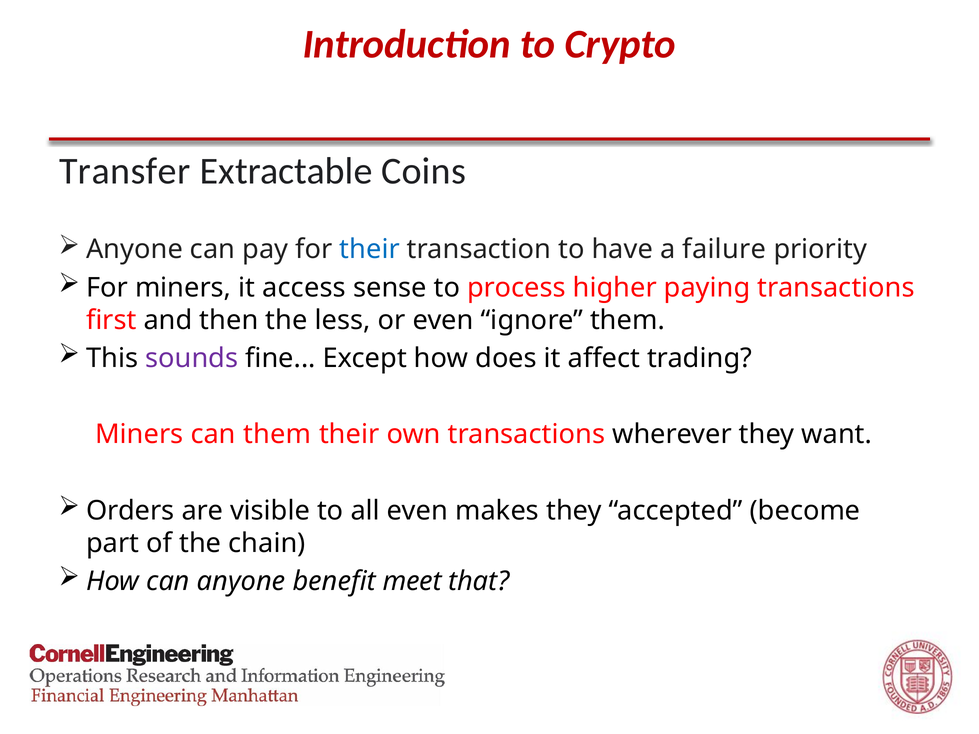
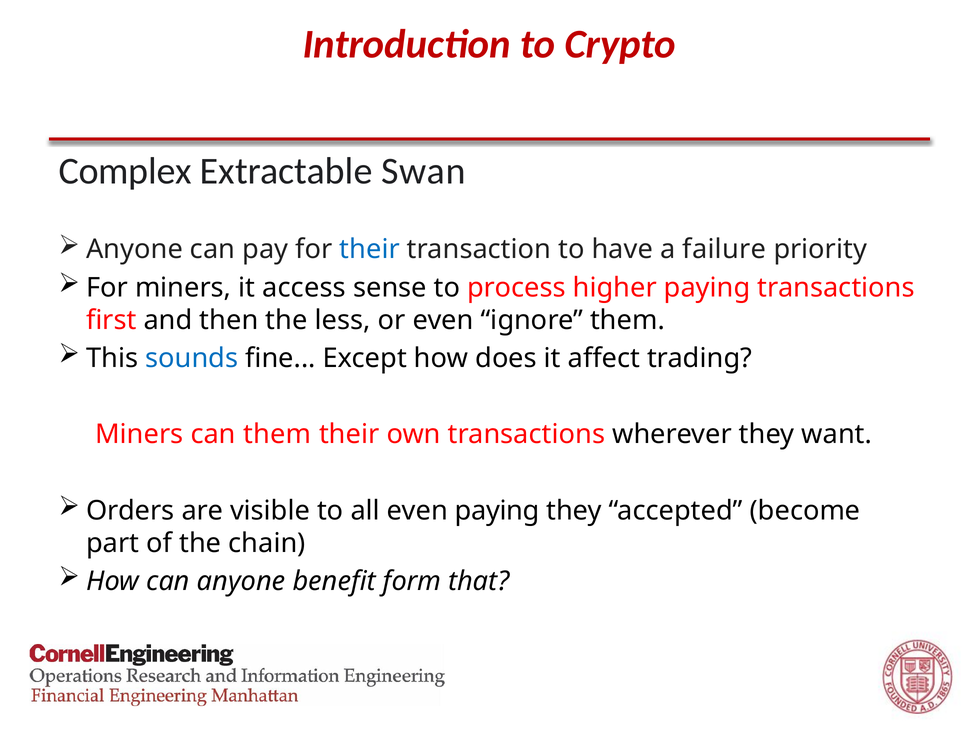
Transfer: Transfer -> Complex
Coins: Coins -> Swan
sounds colour: purple -> blue
even makes: makes -> paying
meet: meet -> form
